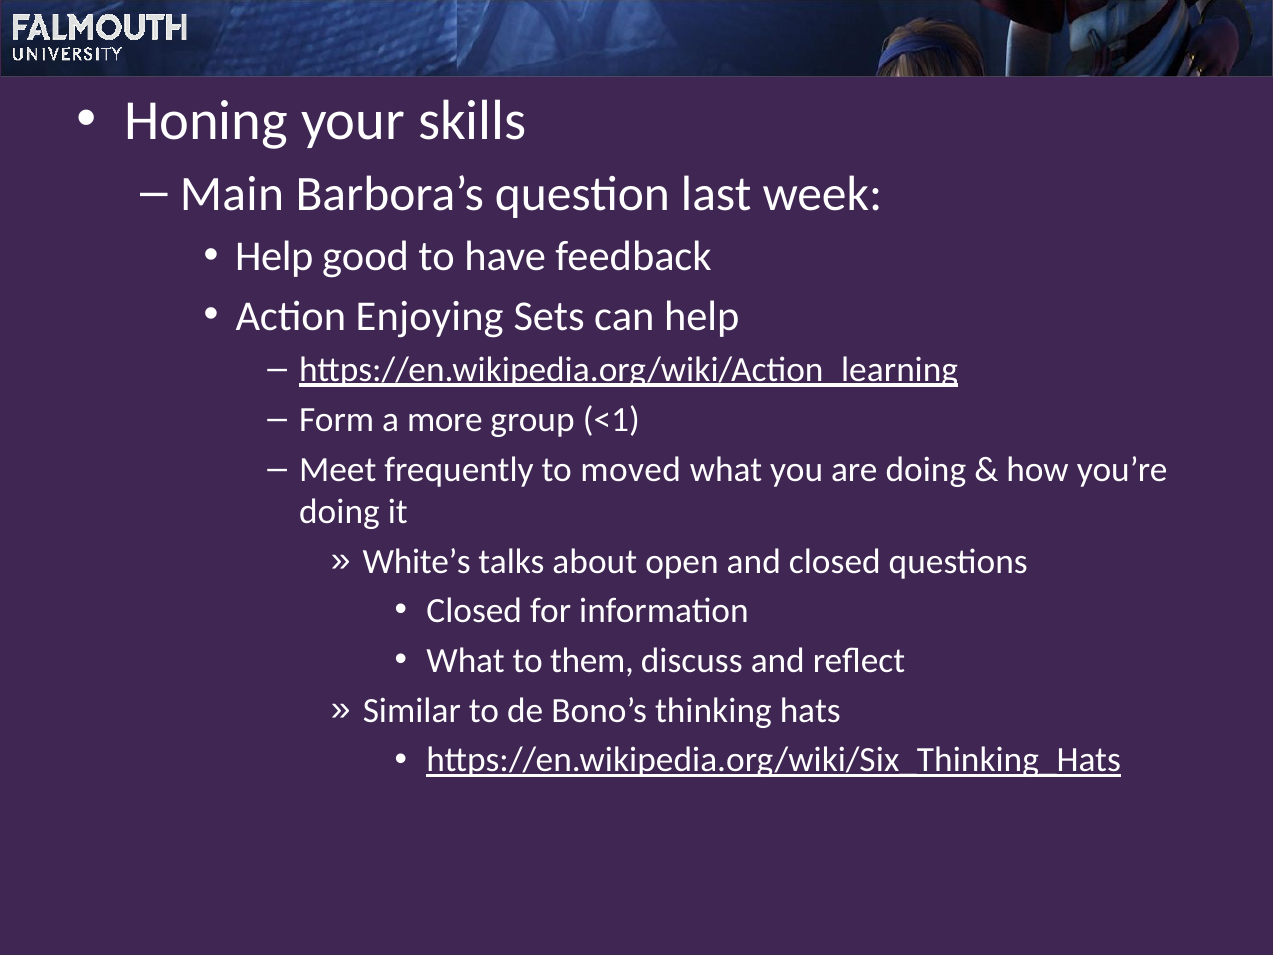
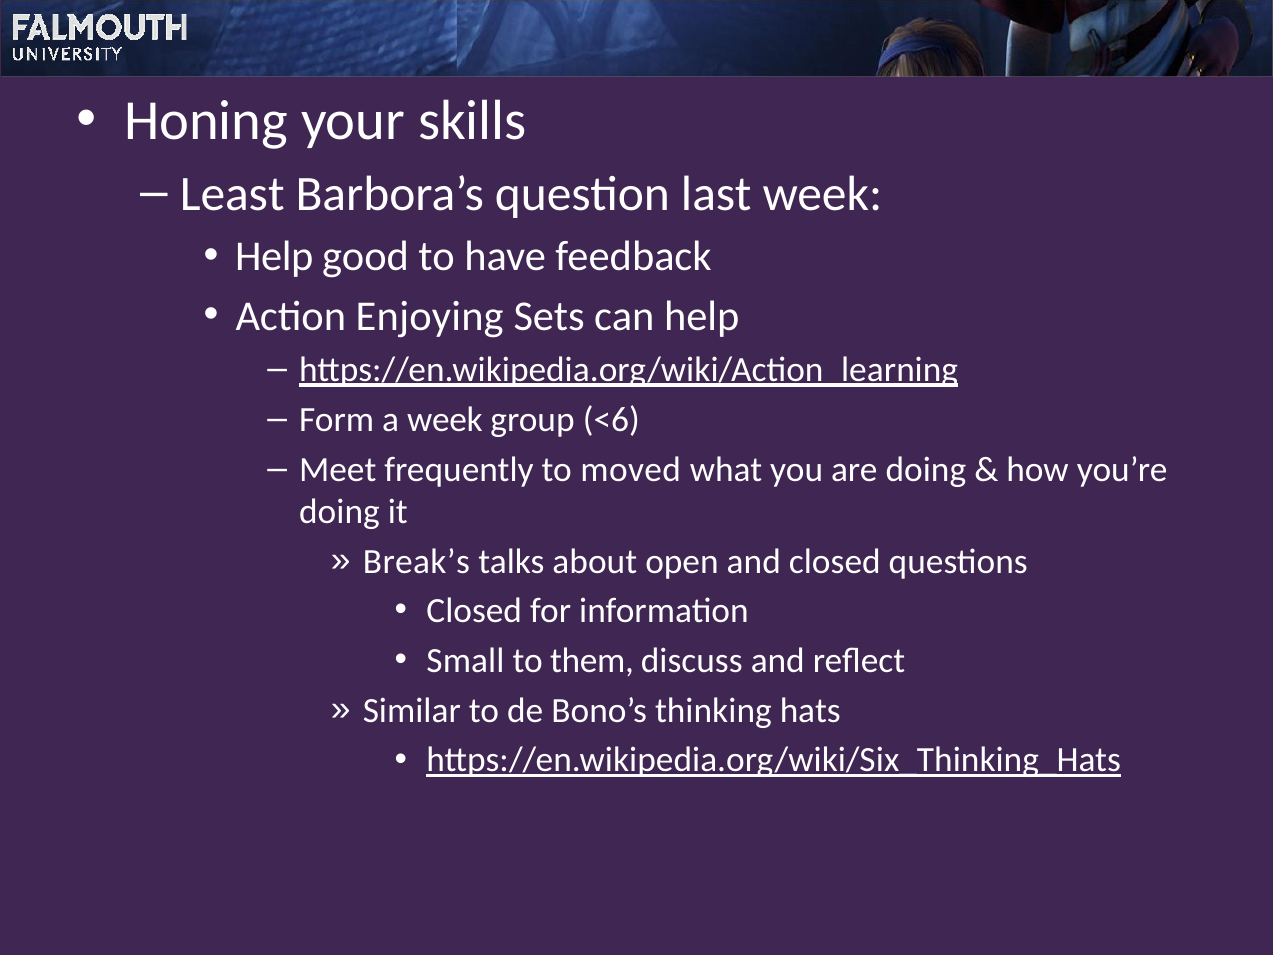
Main: Main -> Least
a more: more -> week
<1: <1 -> <6
White’s: White’s -> Break’s
What at (466, 661): What -> Small
